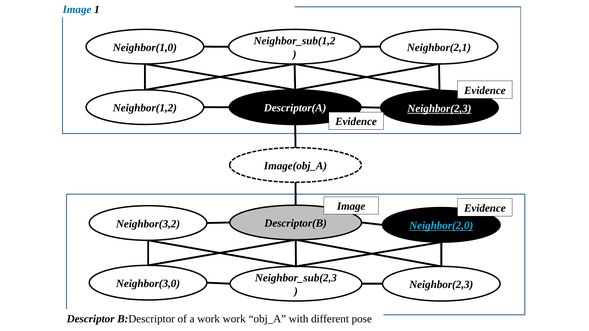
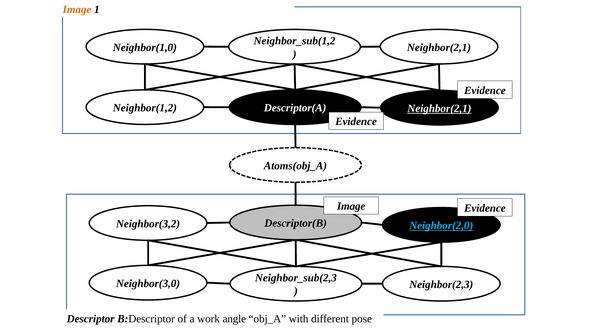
Image at (77, 9) colour: blue -> orange
Neighbor(2,3 at (439, 109): Neighbor(2,3 -> Neighbor(2,1
Image(obj_A: Image(obj_A -> Atoms(obj_A
work work: work -> angle
